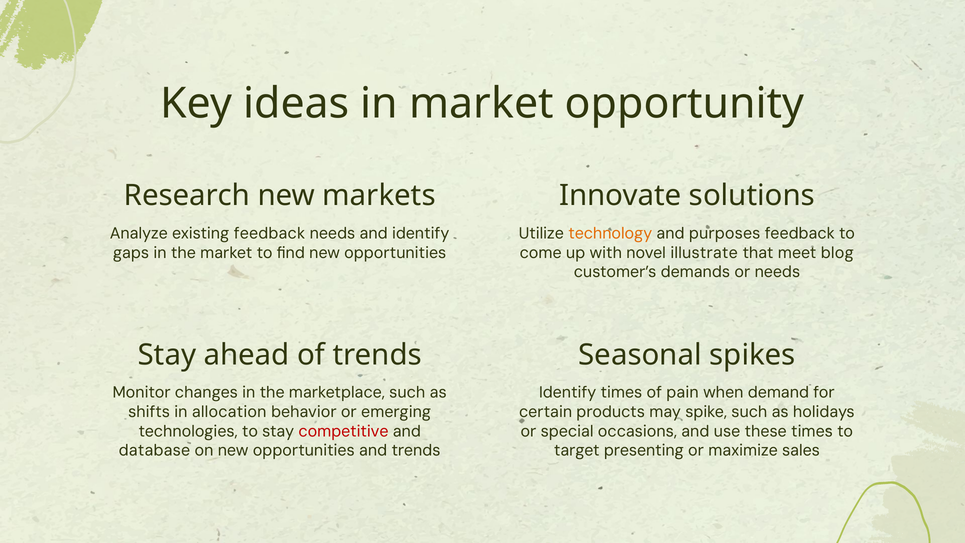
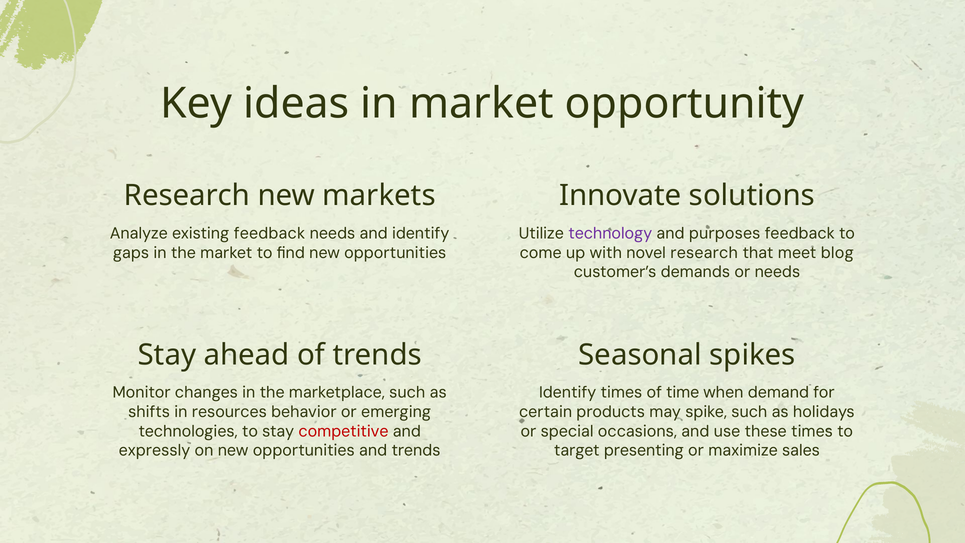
technology colour: orange -> purple
novel illustrate: illustrate -> research
pain: pain -> time
allocation: allocation -> resources
database: database -> expressly
